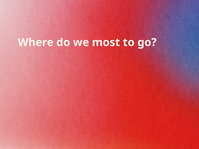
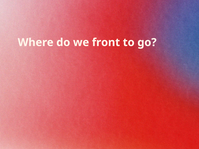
most: most -> front
